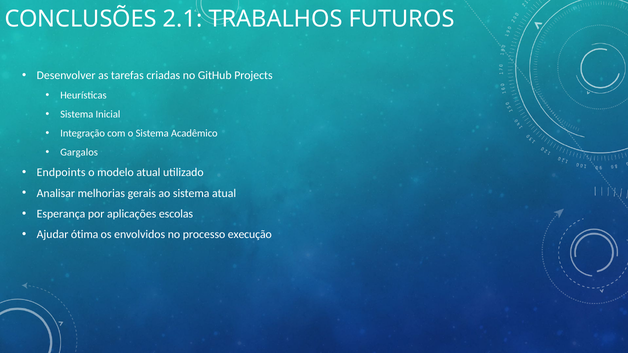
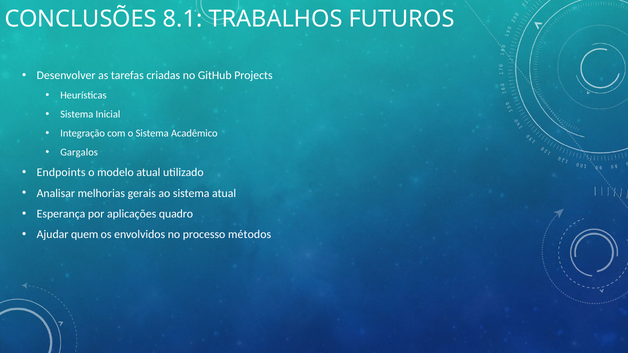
2.1: 2.1 -> 8.1
escolas: escolas -> quadro
ótima: ótima -> quem
execução: execução -> métodos
